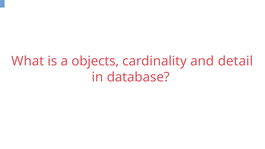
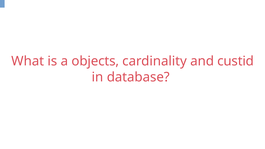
detail: detail -> custid
